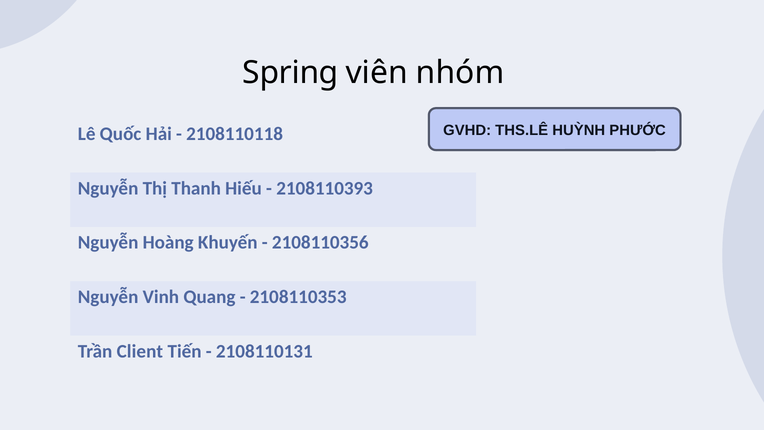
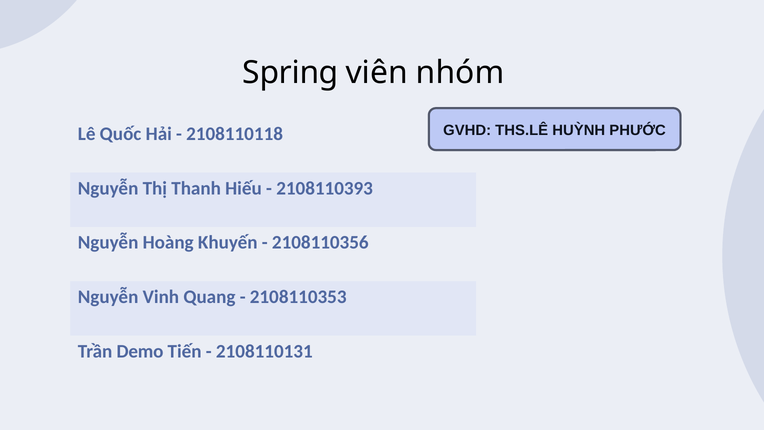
Client: Client -> Demo
